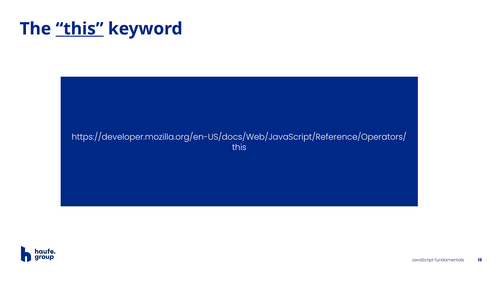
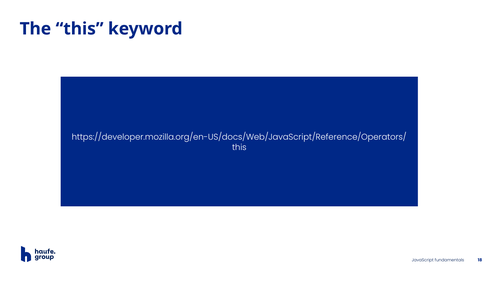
this at (80, 29) underline: present -> none
